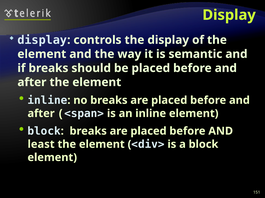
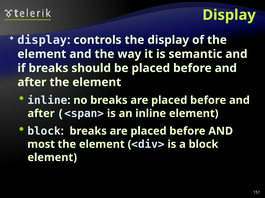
least: least -> most
